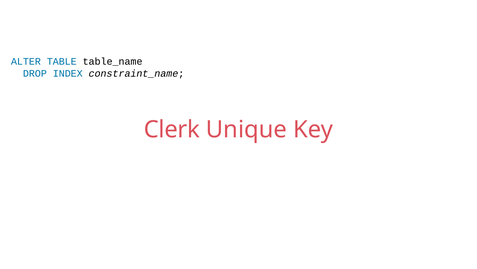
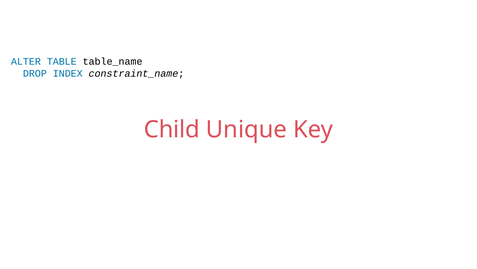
Clerk: Clerk -> Child
